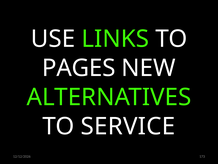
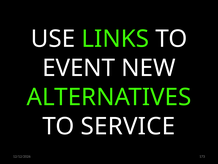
PAGES: PAGES -> EVENT
